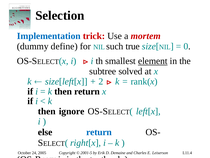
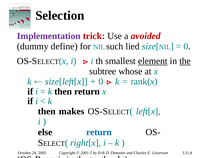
Implementation colour: blue -> purple
mortem: mortem -> avoided
true: true -> lied
the at (185, 61) underline: none -> present
solved: solved -> whose
2 at (101, 81): 2 -> 0
ignore: ignore -> makes
